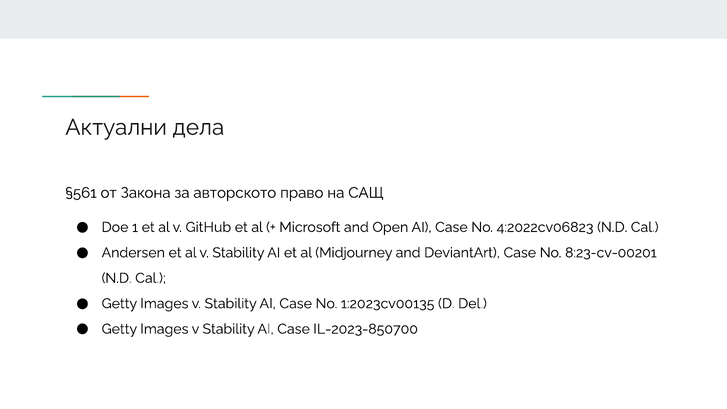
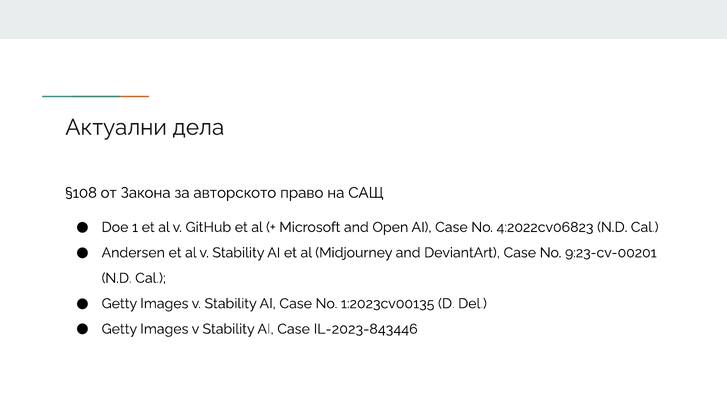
§561: §561 -> §108
8:23-cv-00201: 8:23-cv-00201 -> 9:23-cv-00201
IL-2023-850700: IL-2023-850700 -> IL-2023-843446
